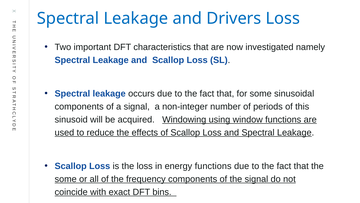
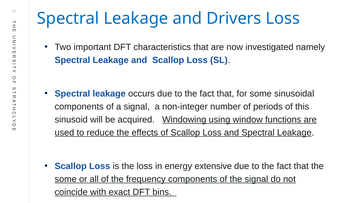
energy functions: functions -> extensive
